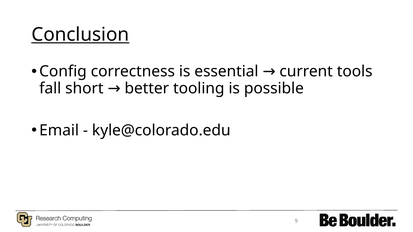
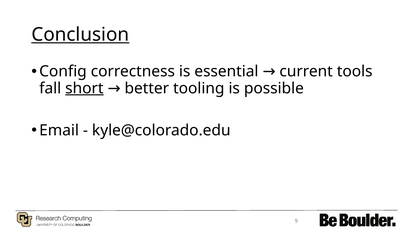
short underline: none -> present
